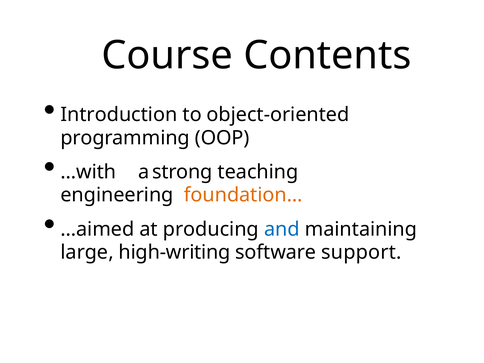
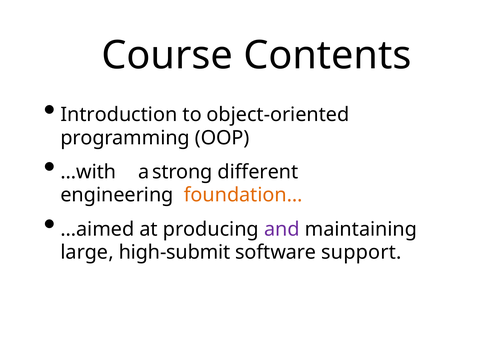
teaching: teaching -> different
and colour: blue -> purple
high-writing: high-writing -> high-submit
